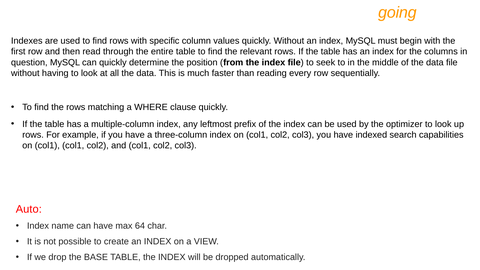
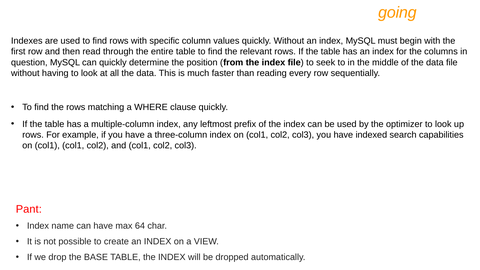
Auto: Auto -> Pant
